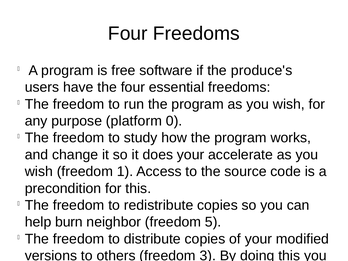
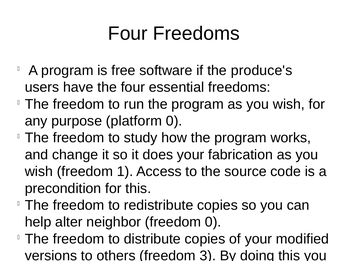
accelerate: accelerate -> fabrication
burn: burn -> alter
freedom 5: 5 -> 0
